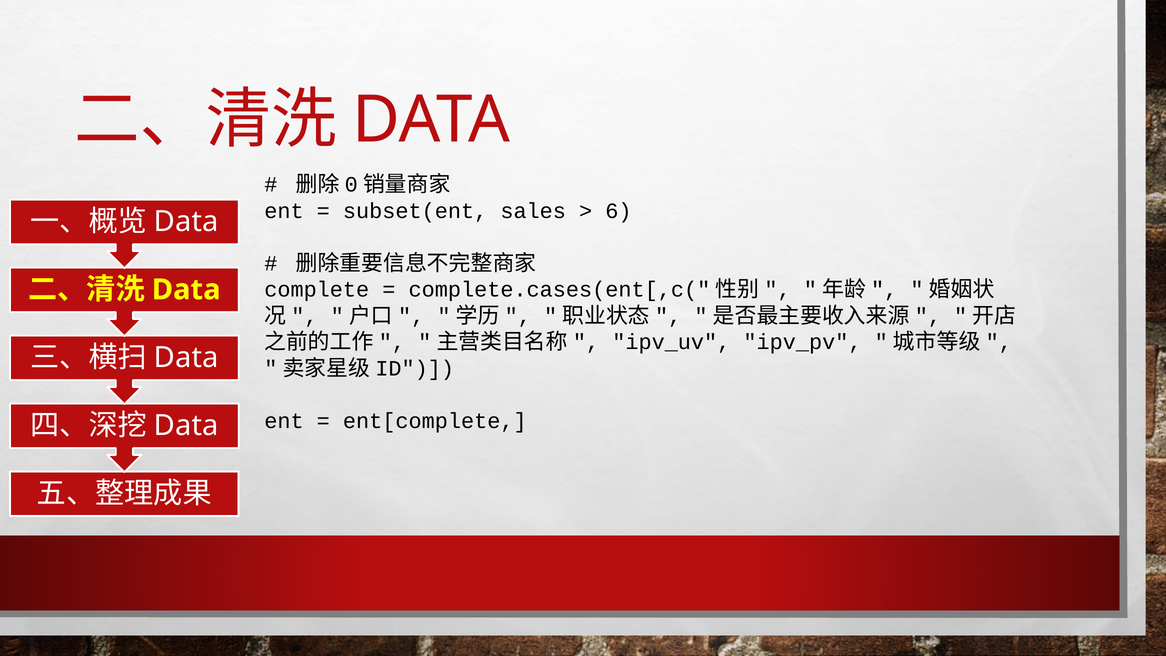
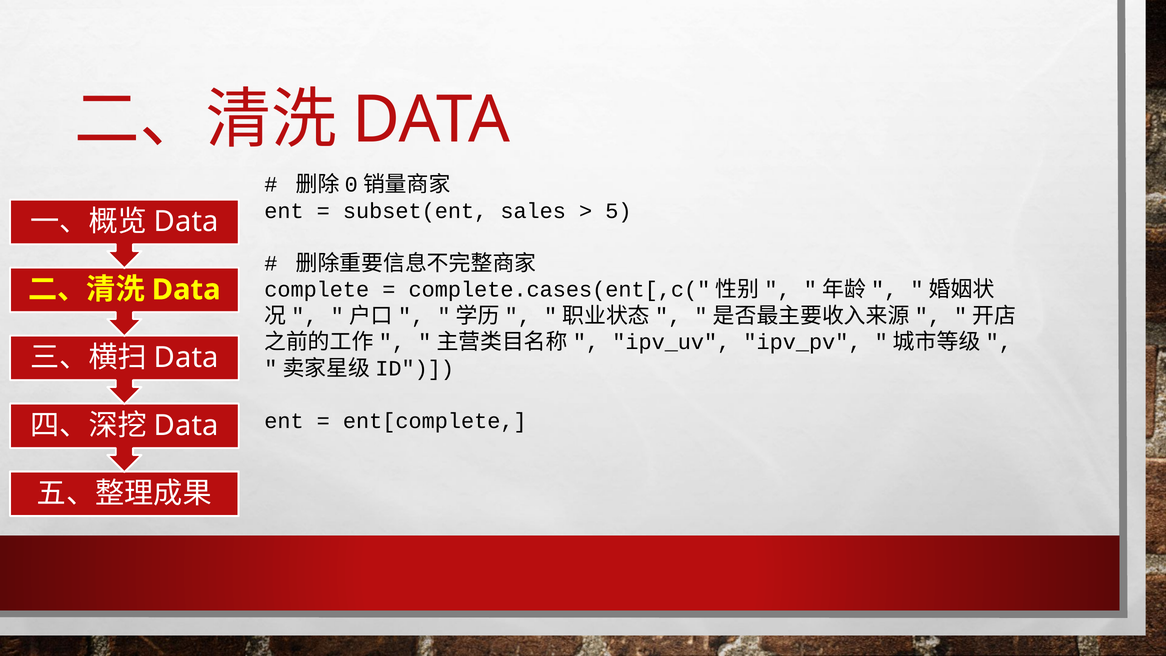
6: 6 -> 5
